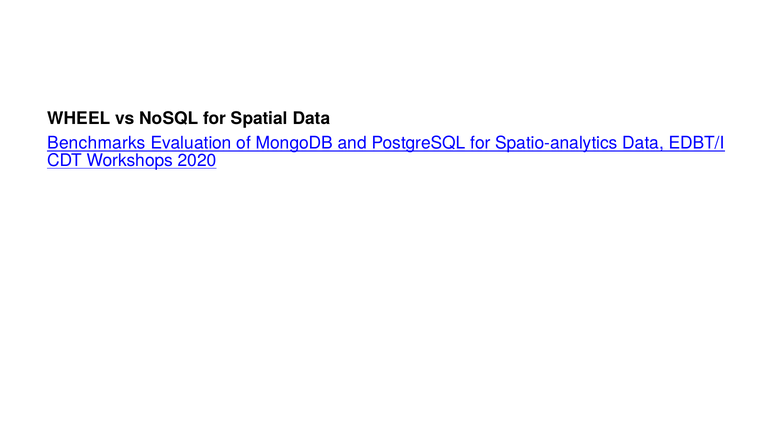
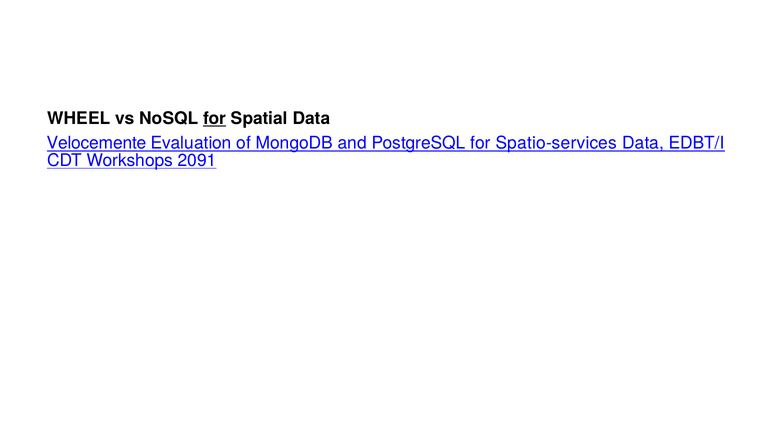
for at (215, 118) underline: none -> present
Benchmarks: Benchmarks -> Velocemente
Spatio-analytics: Spatio-analytics -> Spatio-services
2020: 2020 -> 2091
